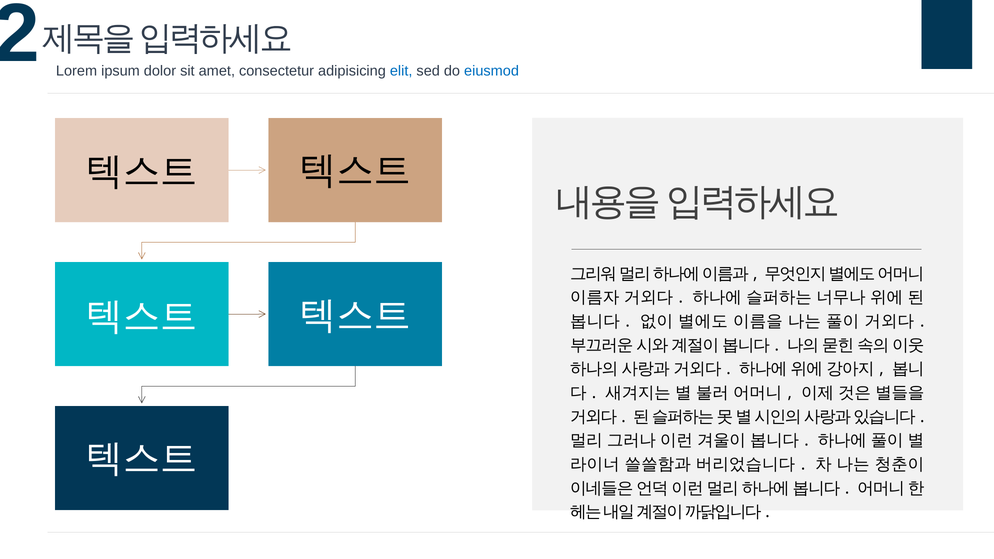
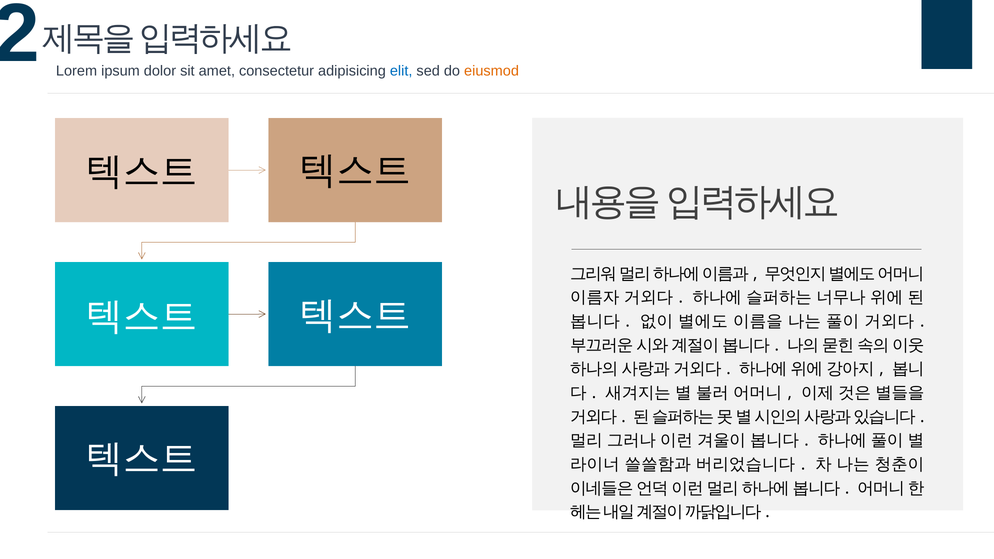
eiusmod colour: blue -> orange
